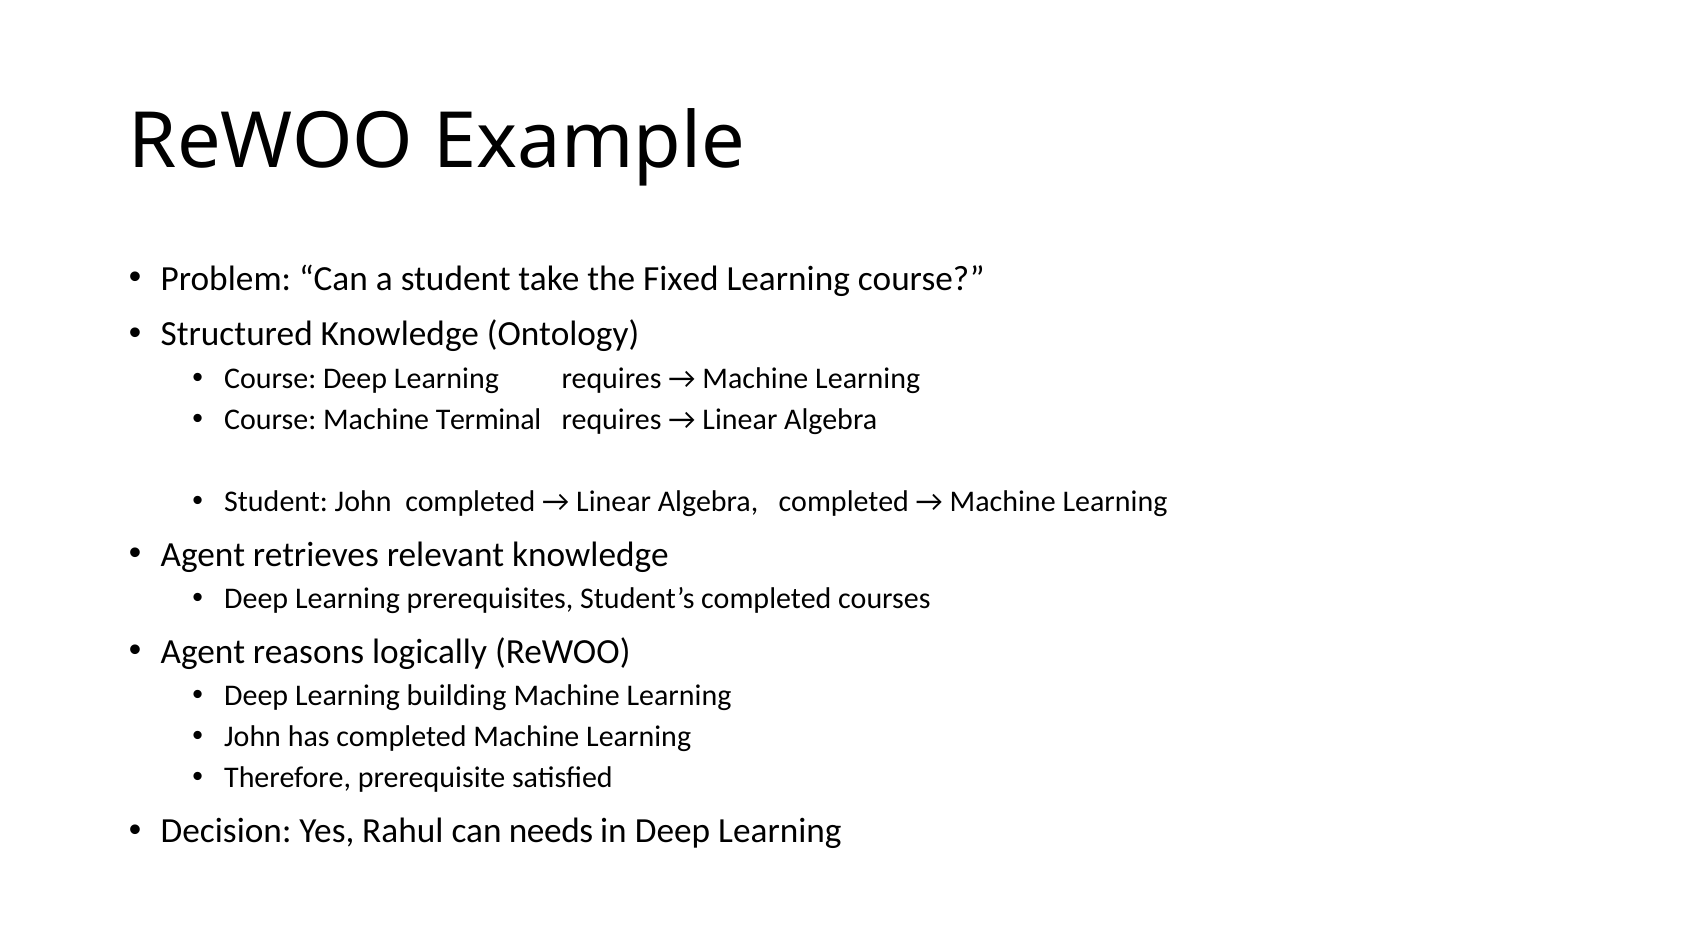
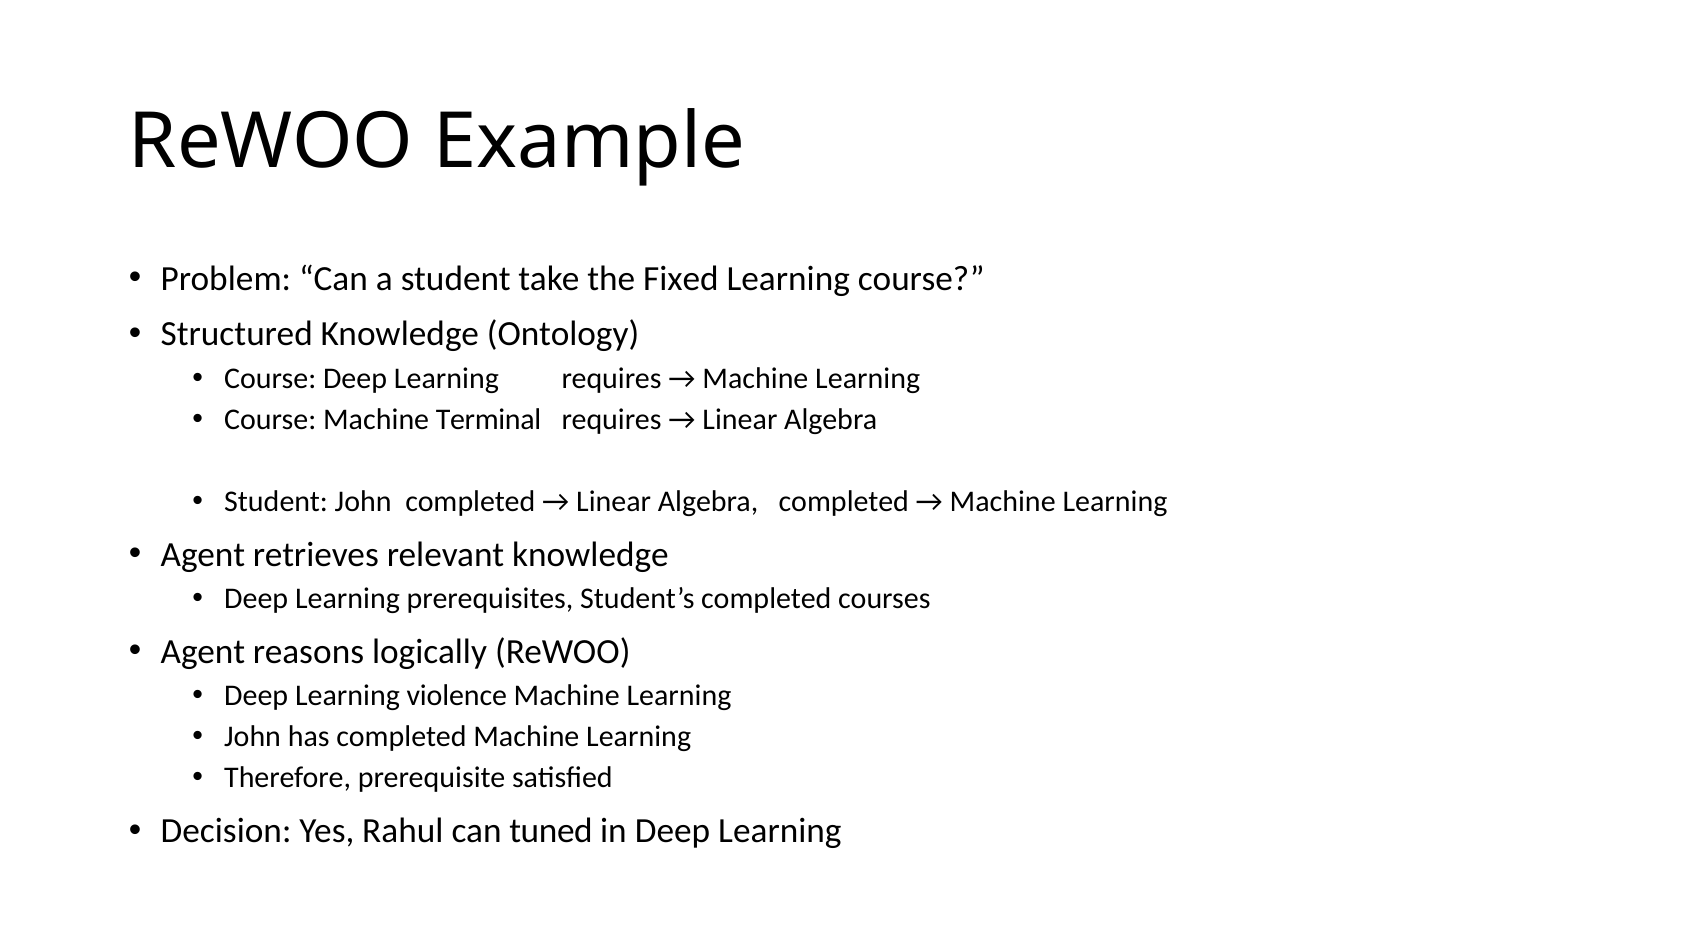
building: building -> violence
needs: needs -> tuned
